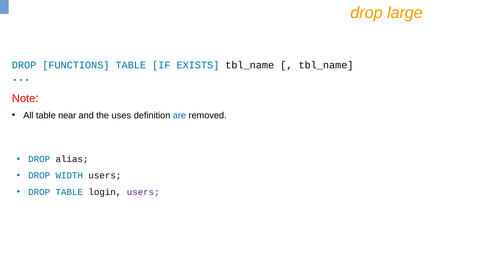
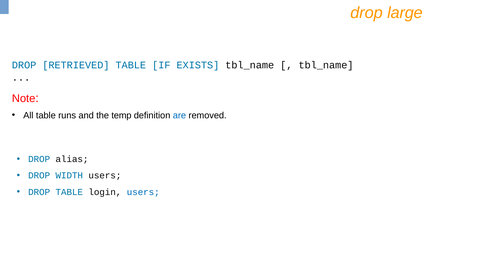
FUNCTIONS: FUNCTIONS -> RETRIEVED
near: near -> runs
uses: uses -> temp
users at (143, 192) colour: purple -> blue
